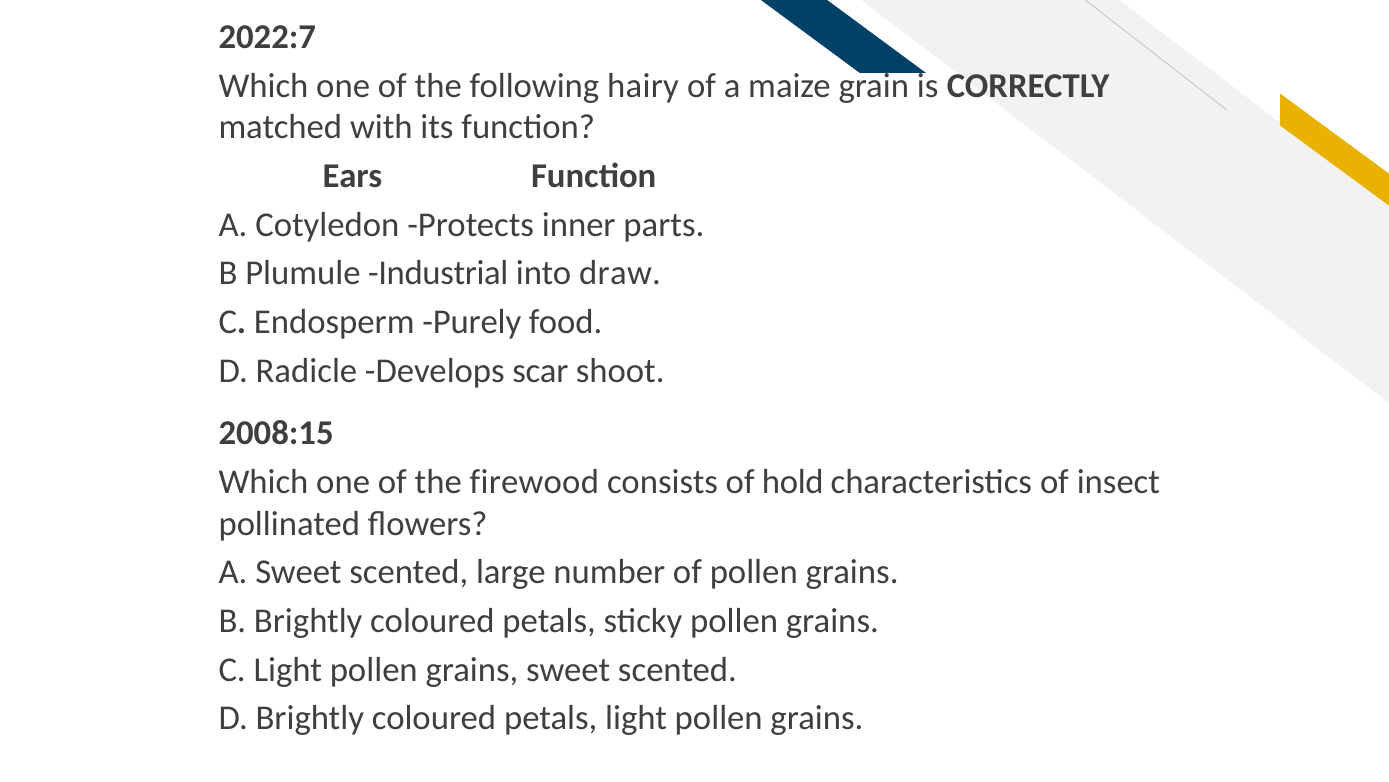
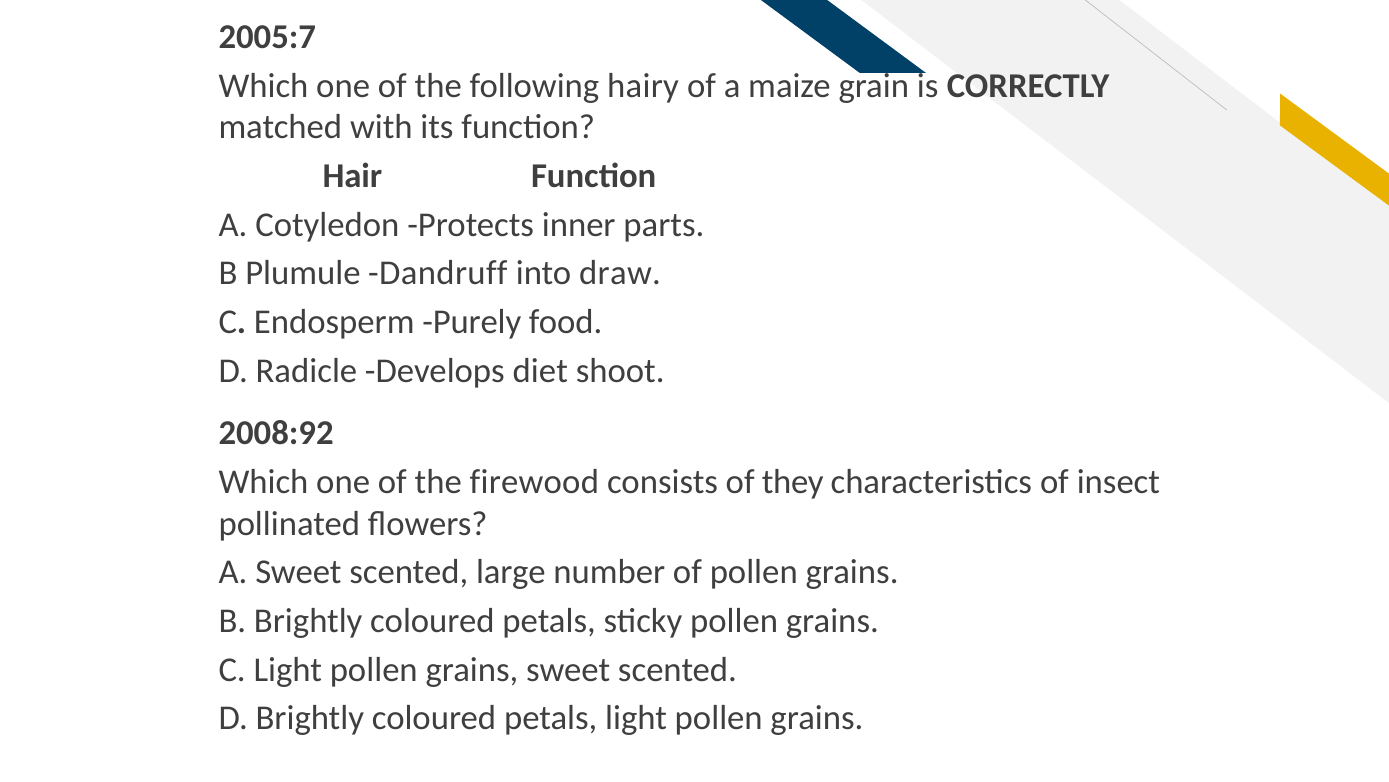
2022:7: 2022:7 -> 2005:7
Ears: Ears -> Hair
Industrial: Industrial -> Dandruff
scar: scar -> diet
2008:15: 2008:15 -> 2008:92
hold: hold -> they
